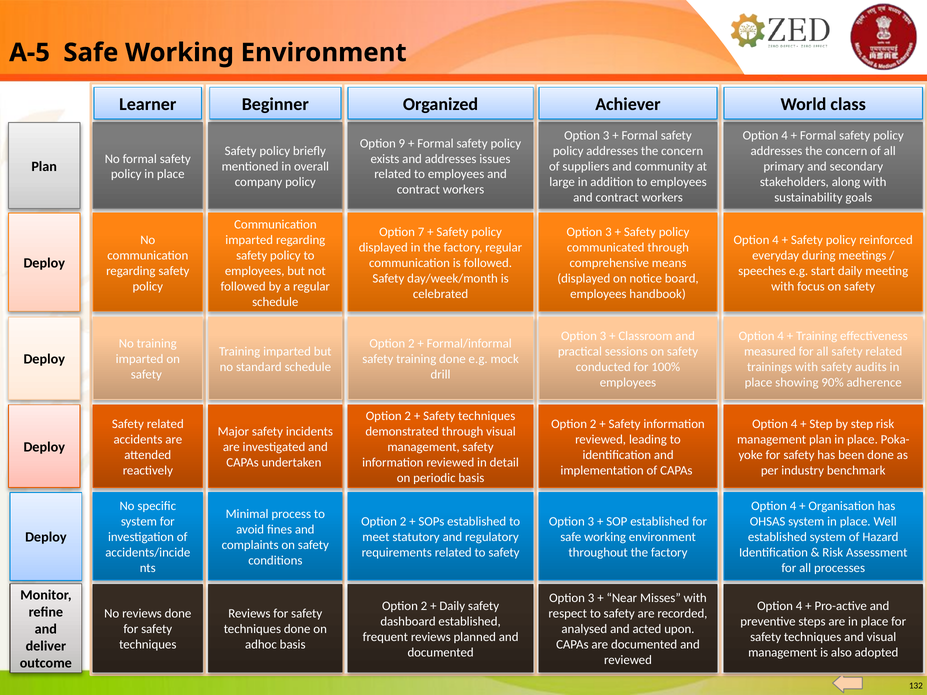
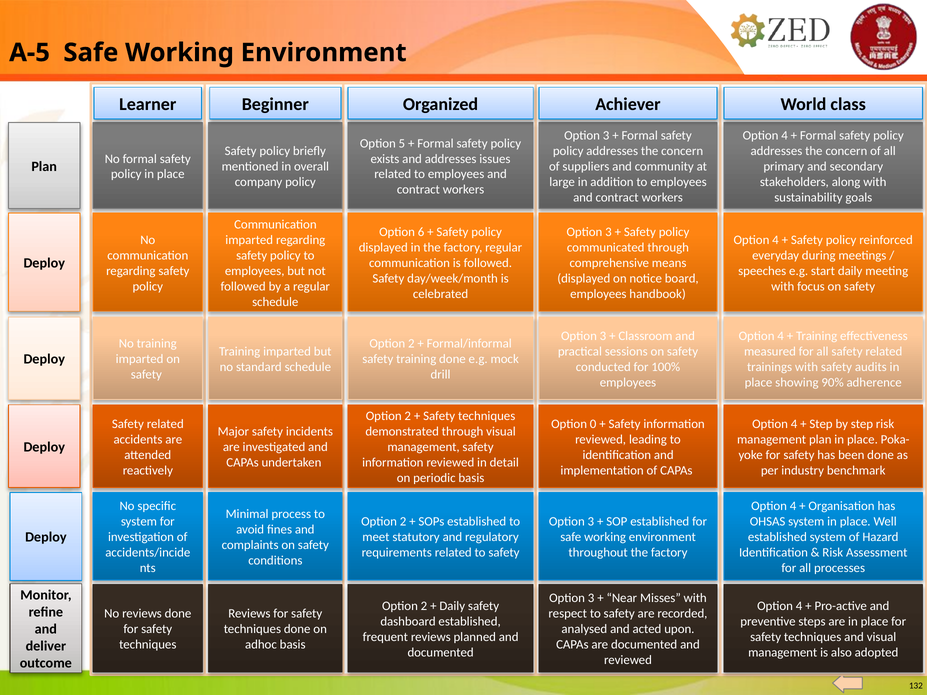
9: 9 -> 5
7: 7 -> 6
2 at (593, 424): 2 -> 0
